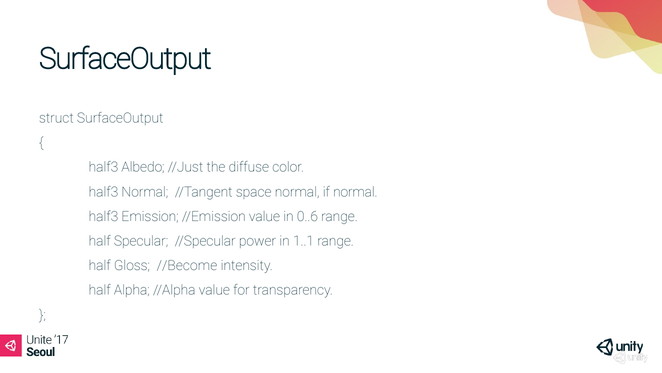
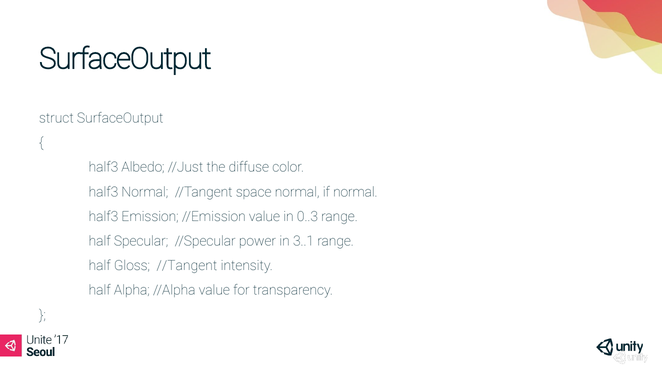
0..6: 0..6 -> 0..3
1..1: 1..1 -> 3..1
Gloss //Become: //Become -> //Tangent
